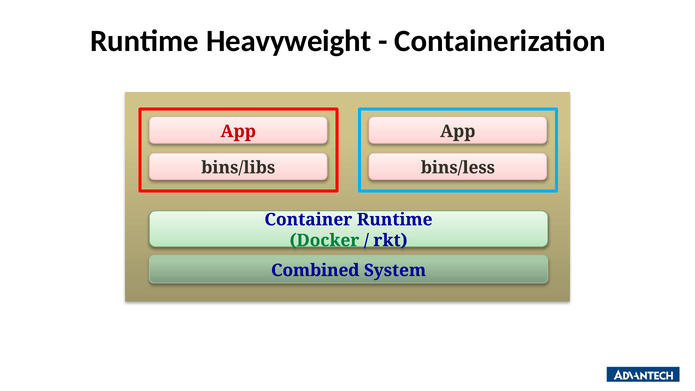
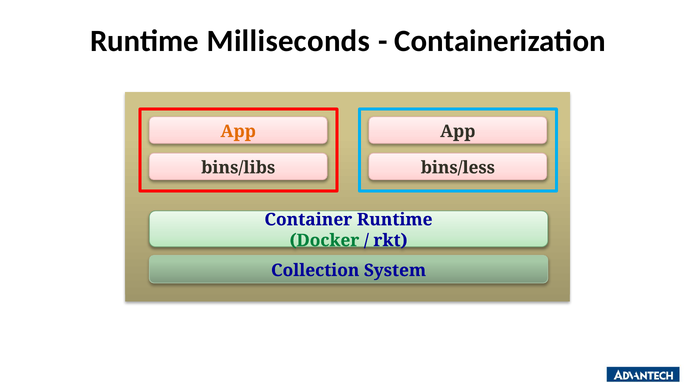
Heavyweight: Heavyweight -> Milliseconds
App at (238, 131) colour: red -> orange
Combined: Combined -> Collection
